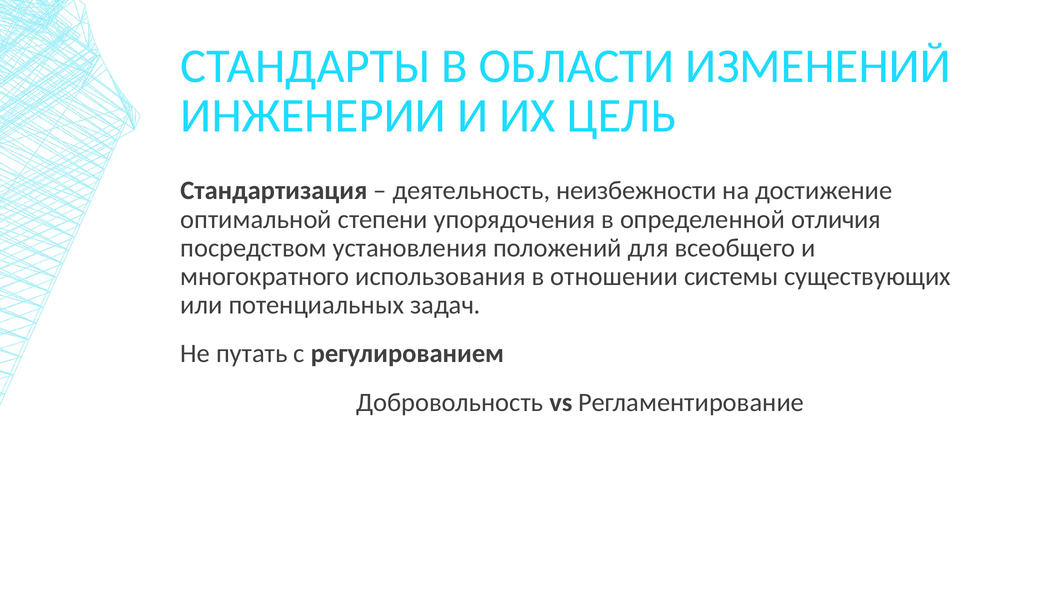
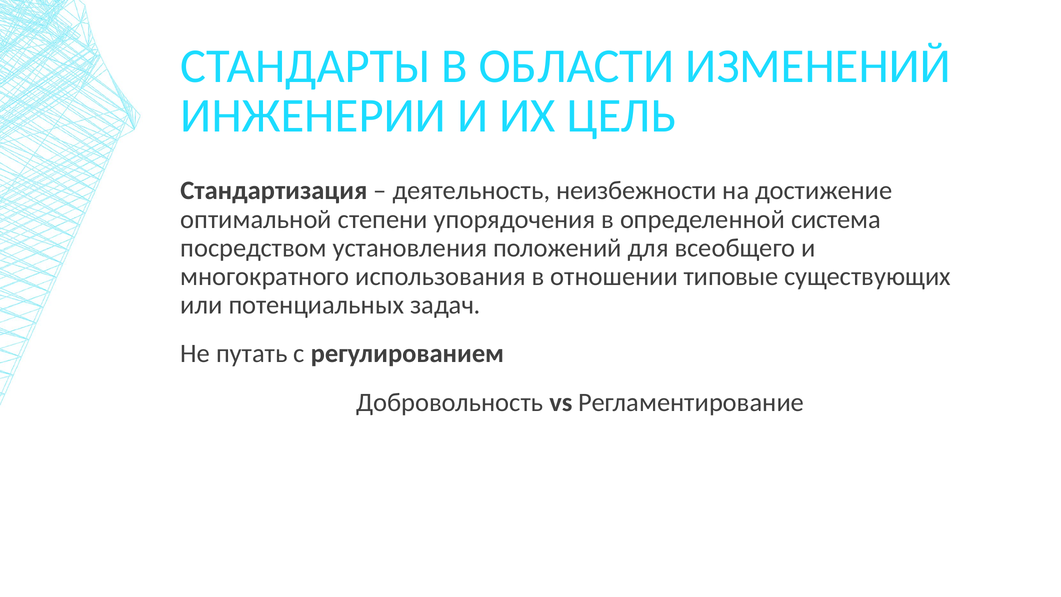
отличия: отличия -> система
системы: системы -> типовые
